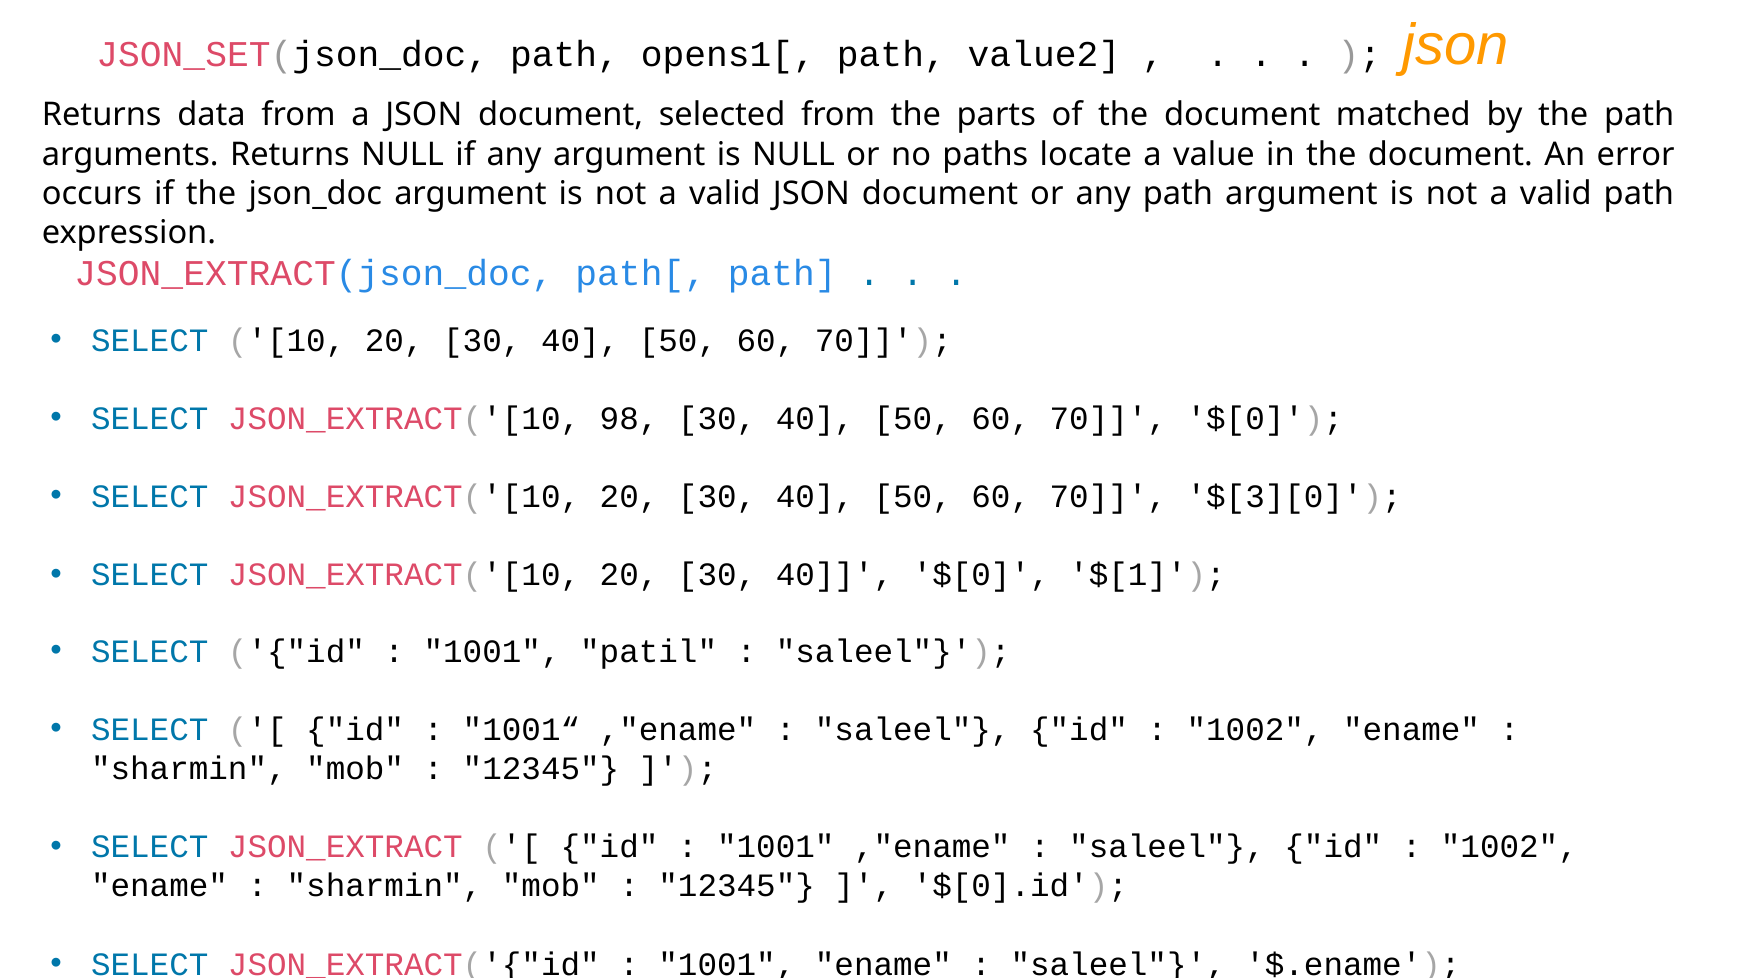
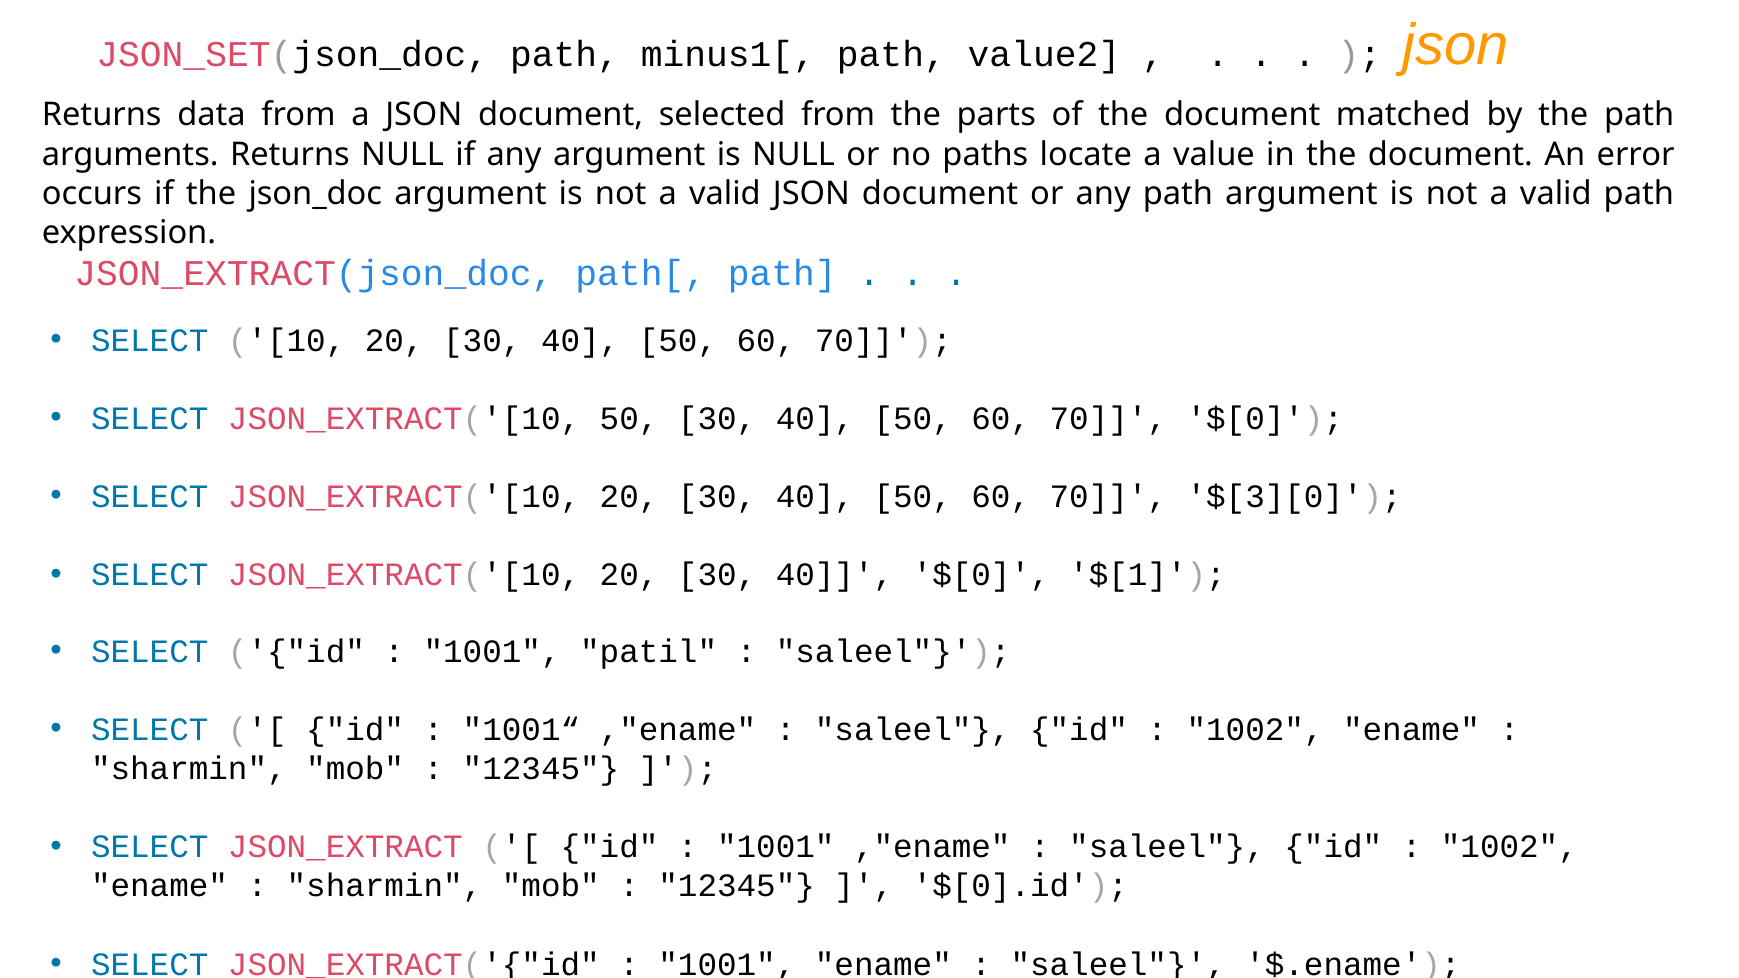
opens1[: opens1[ -> minus1[
JSON_EXTRACT('[10 98: 98 -> 50
